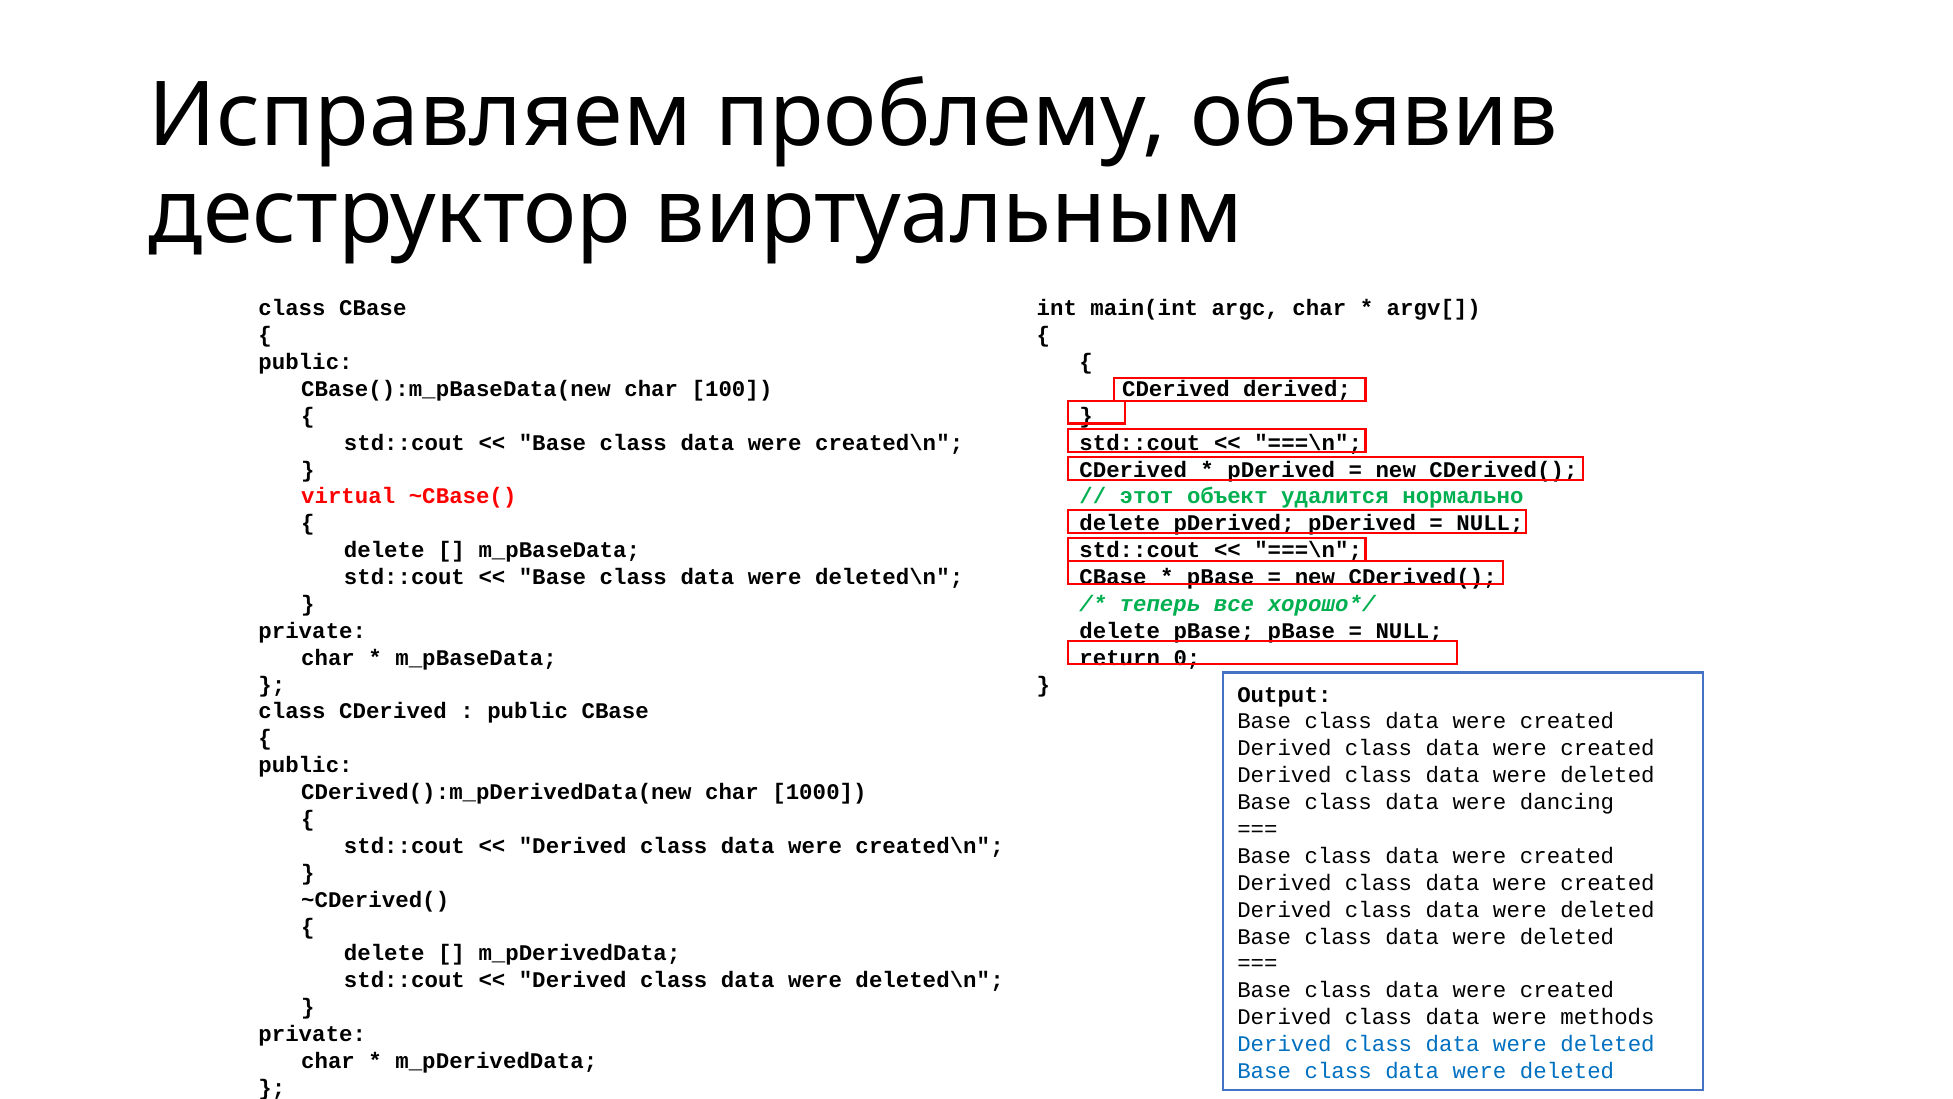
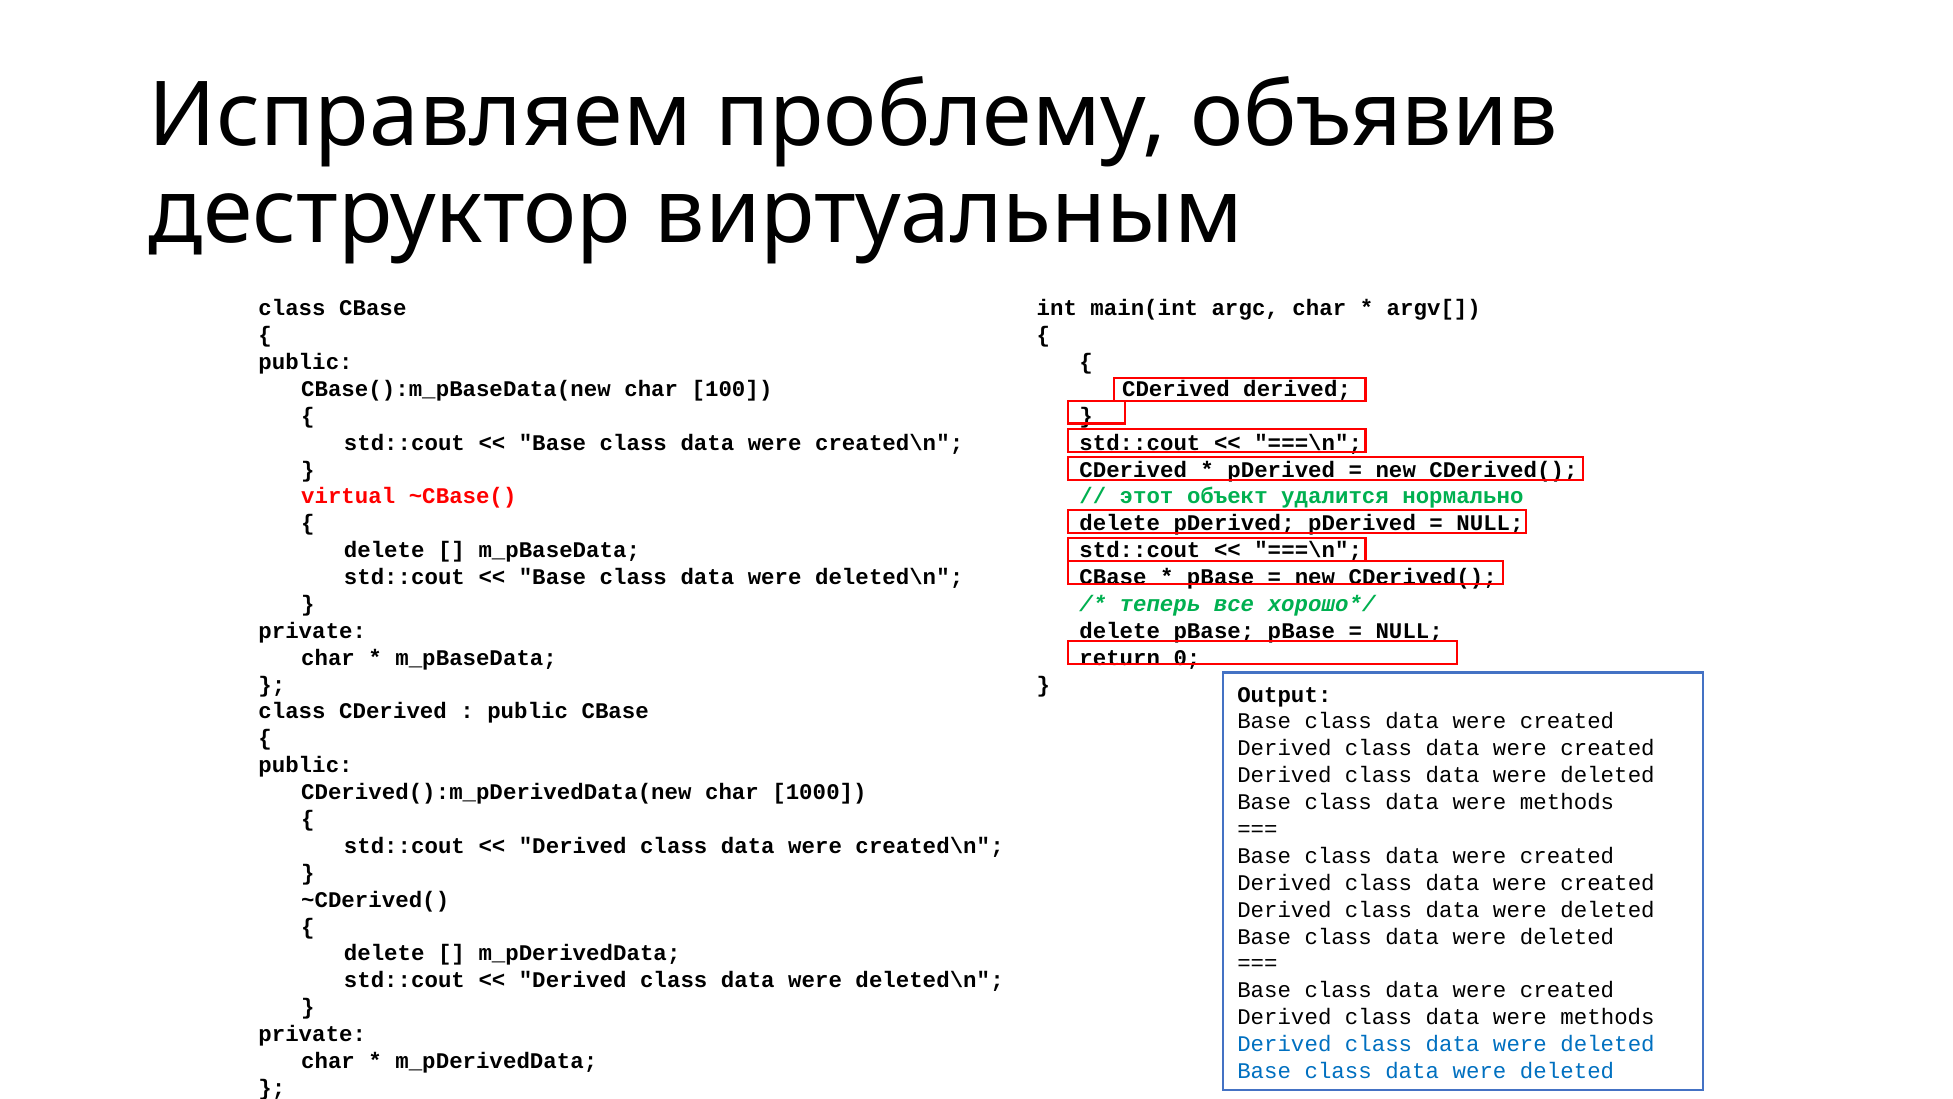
dancing at (1567, 802): dancing -> methods
